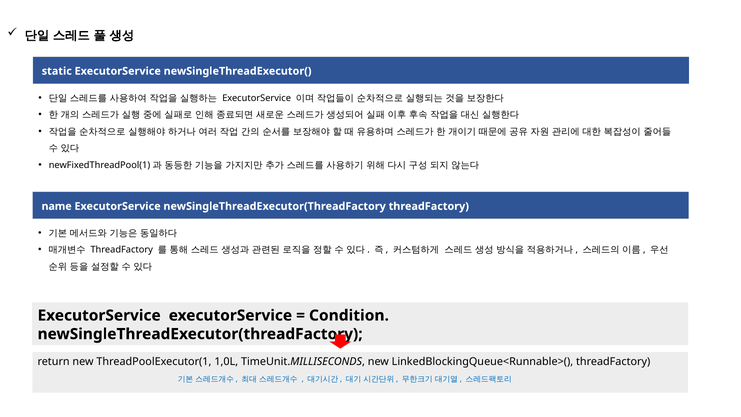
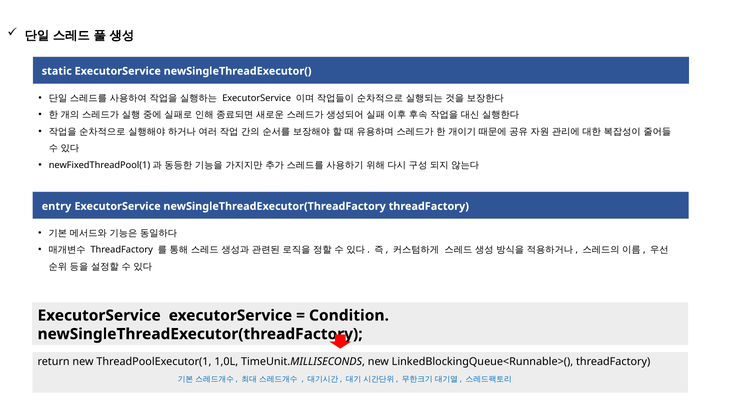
name: name -> entry
